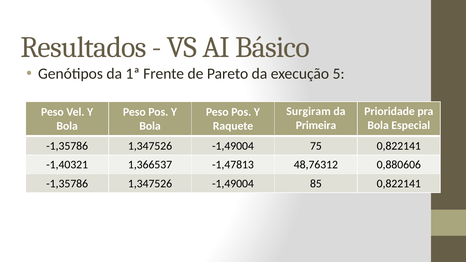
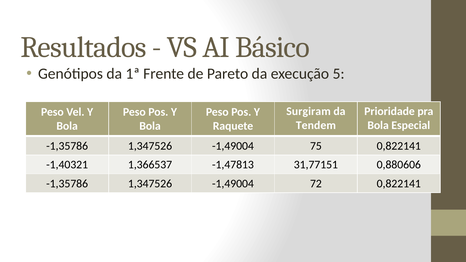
Primeira: Primeira -> Tendem
48,76312: 48,76312 -> 31,77151
85: 85 -> 72
